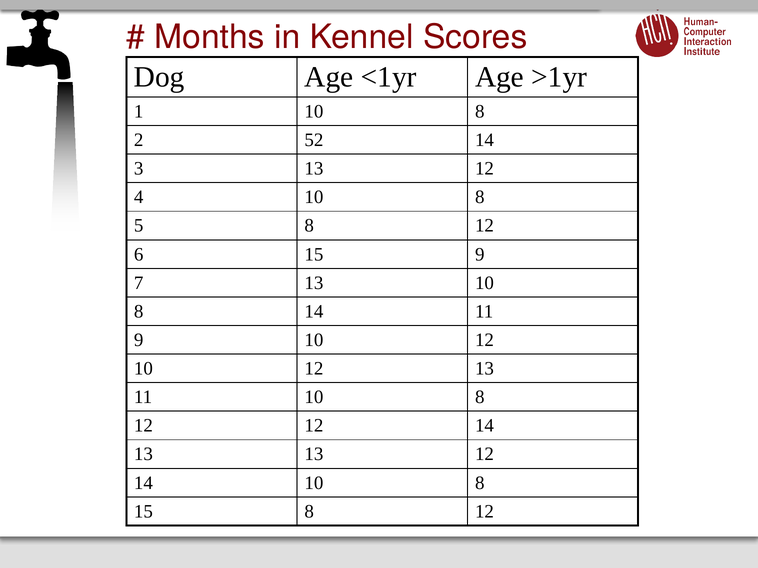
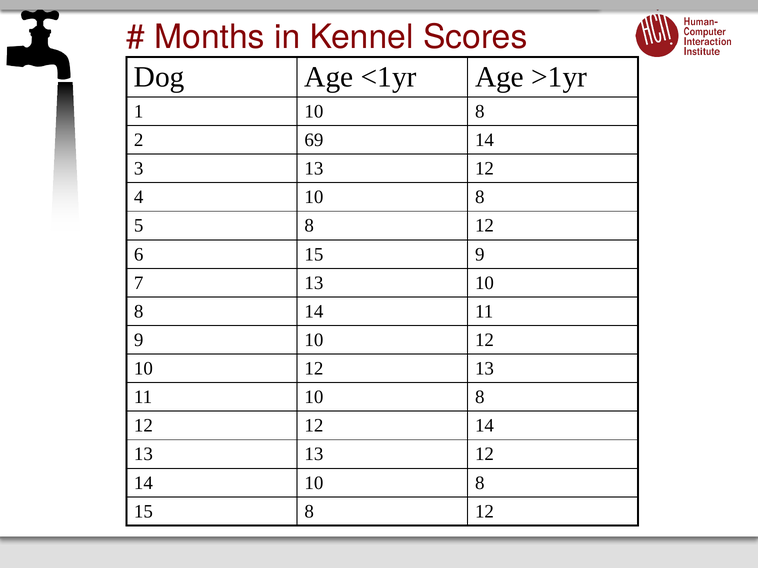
52: 52 -> 69
